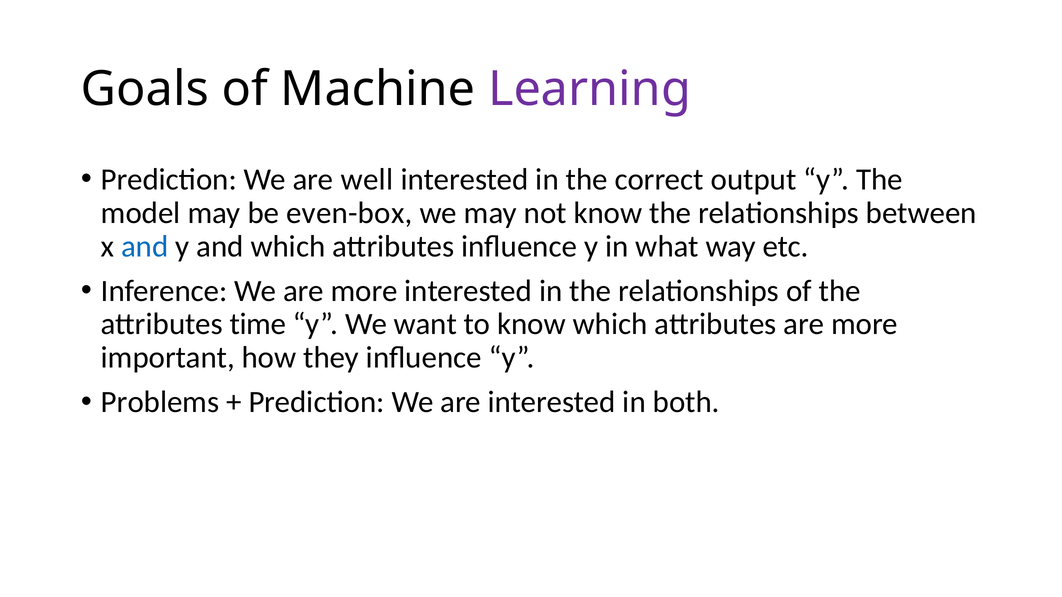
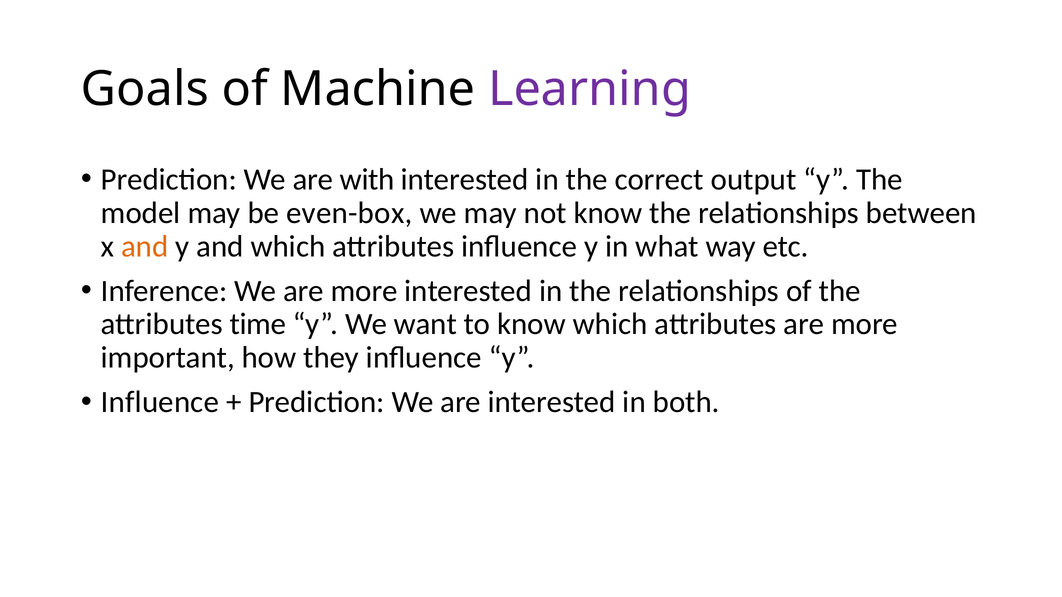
well: well -> with
and at (145, 246) colour: blue -> orange
Problems at (160, 402): Problems -> Influence
